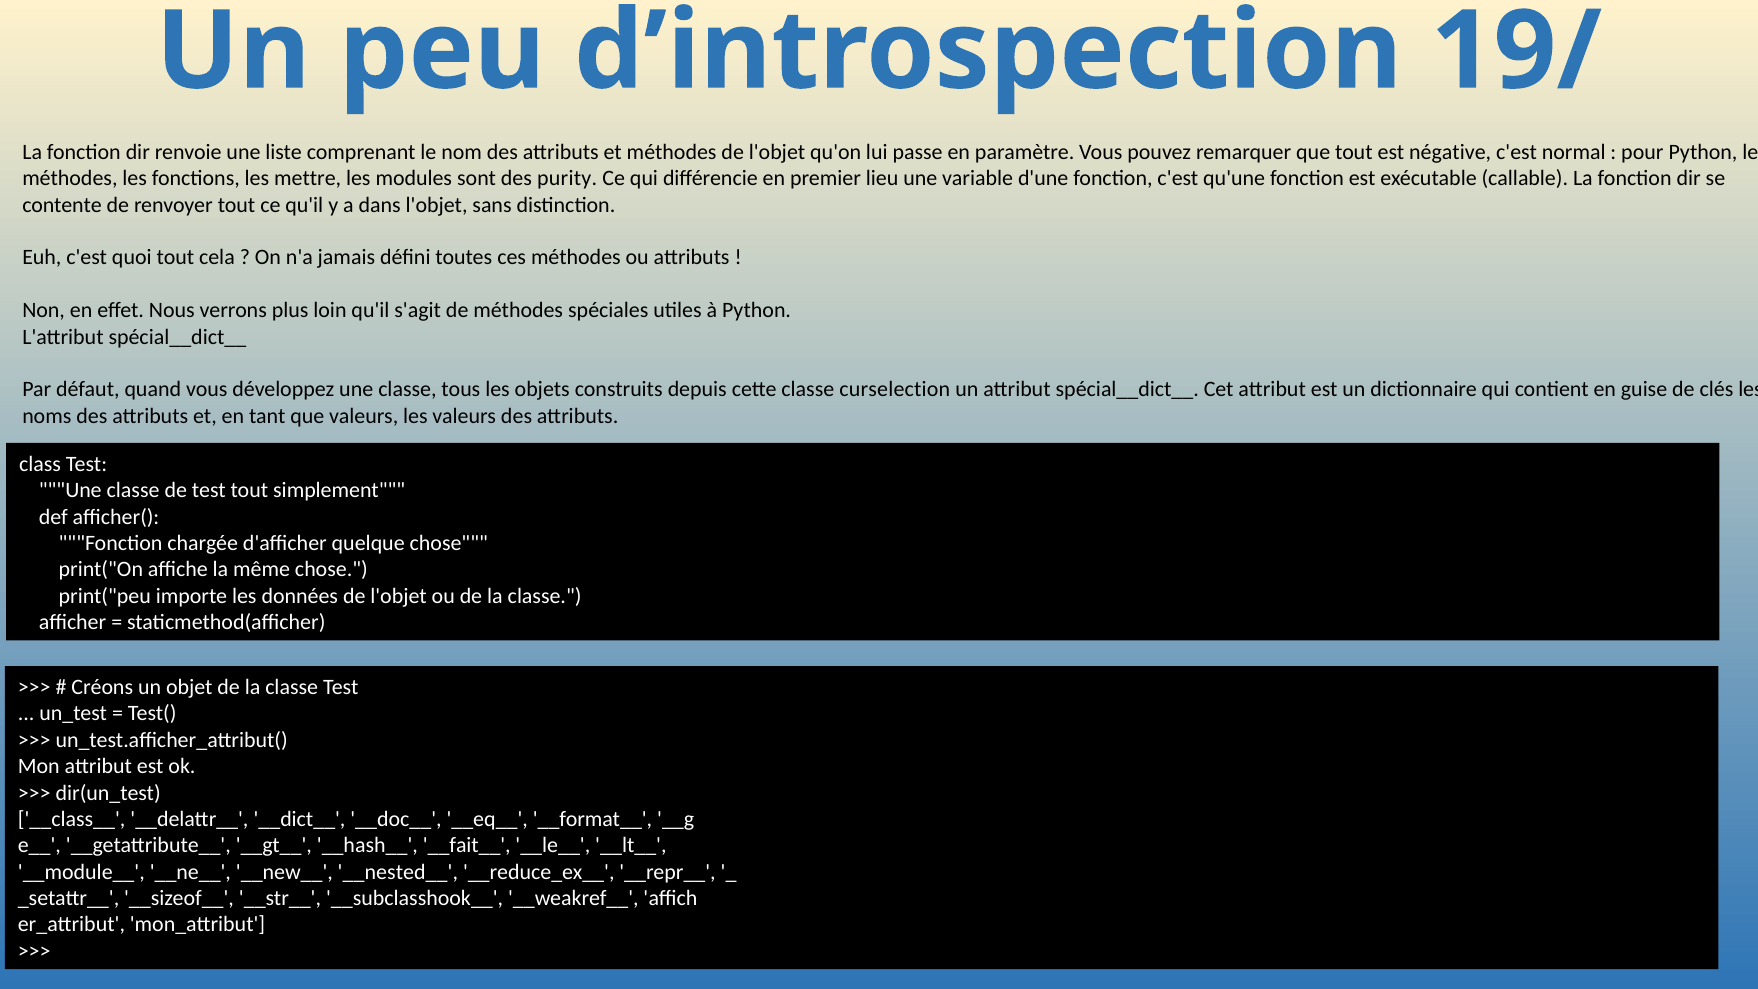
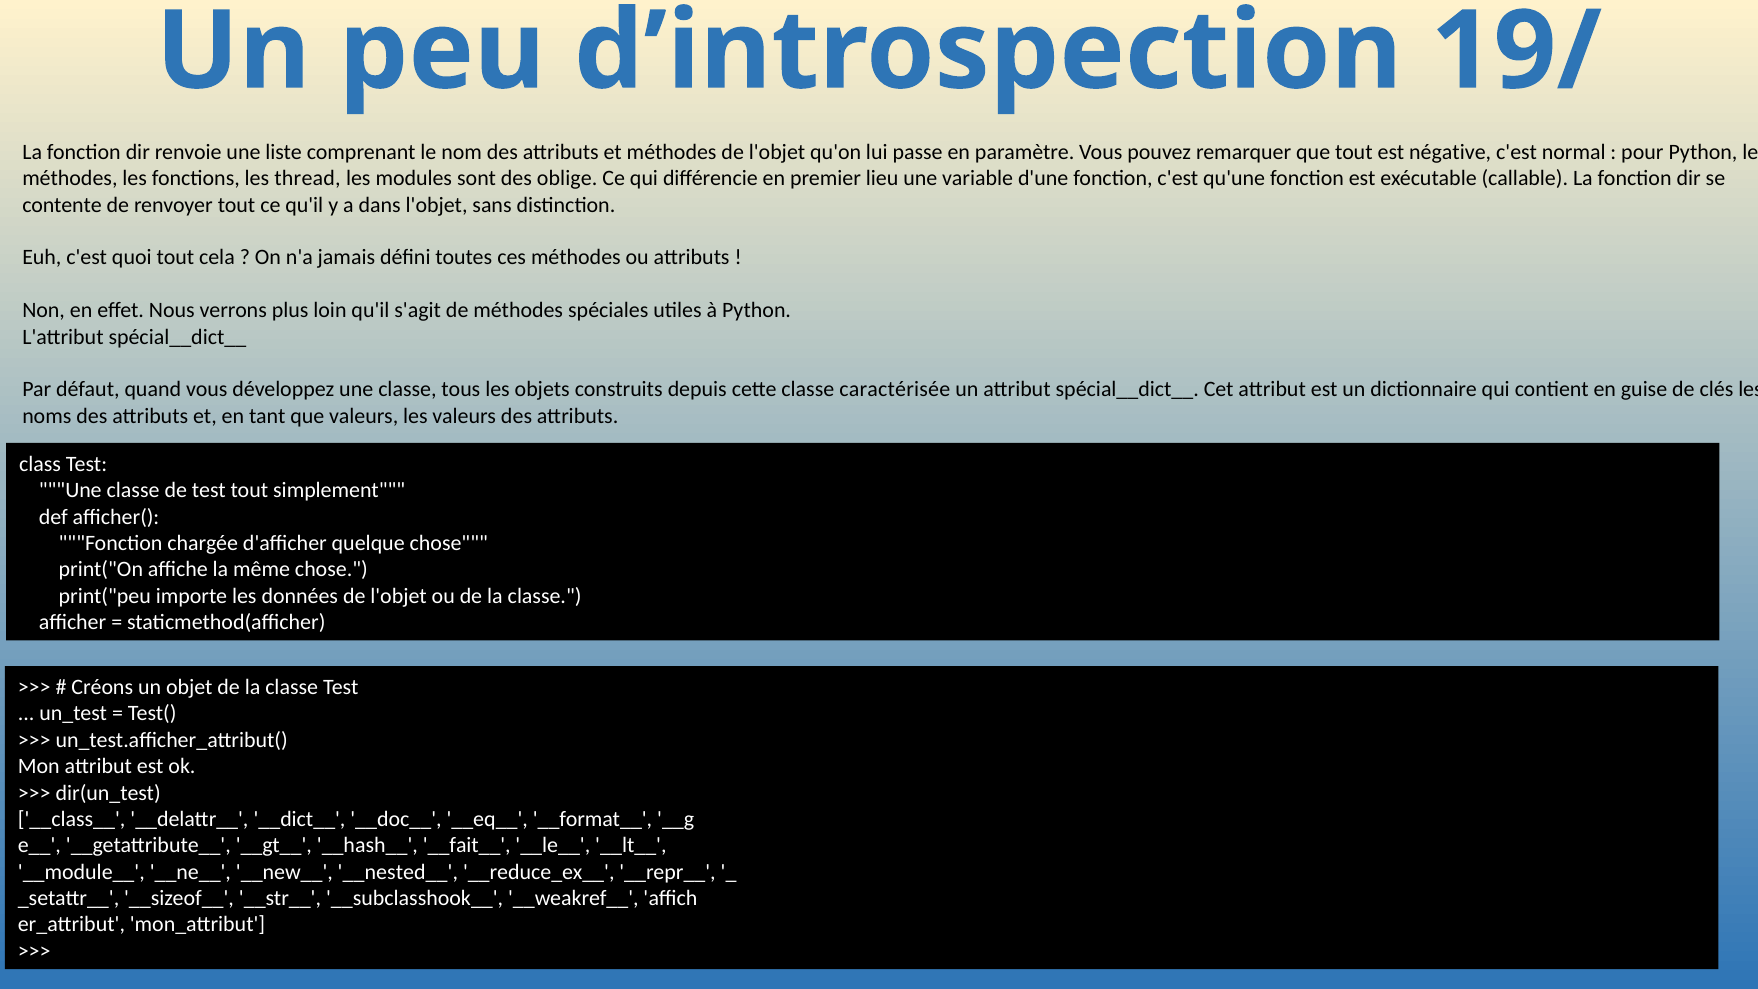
mettre: mettre -> thread
purity: purity -> oblige
curselection: curselection -> caractérisée
